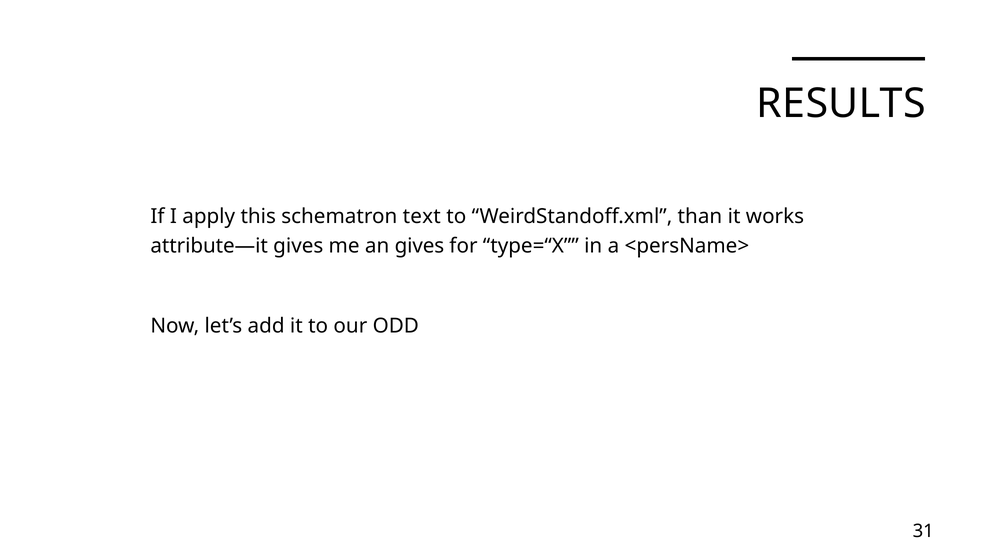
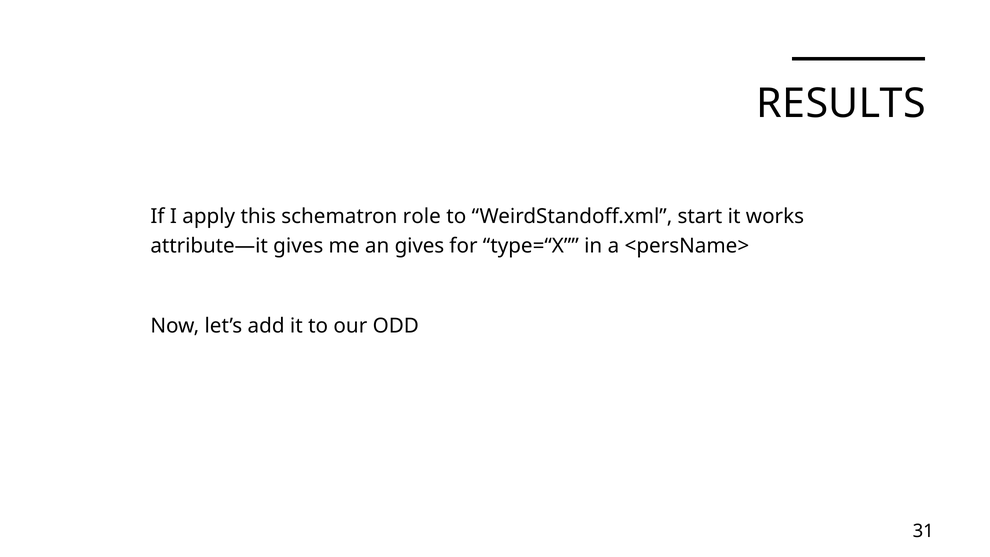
text: text -> role
than: than -> start
